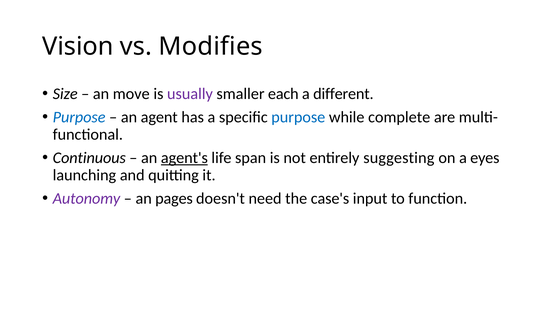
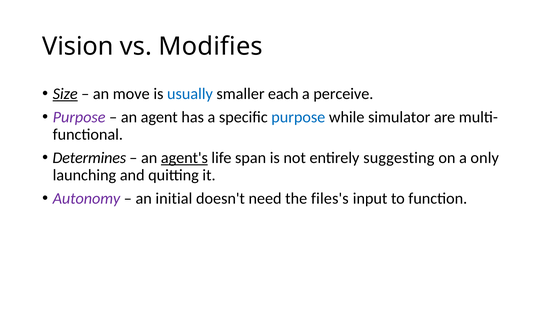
Size underline: none -> present
usually colour: purple -> blue
different: different -> perceive
Purpose at (79, 117) colour: blue -> purple
complete: complete -> simulator
Continuous: Continuous -> Determines
eyes: eyes -> only
pages: pages -> initial
case's: case's -> files's
